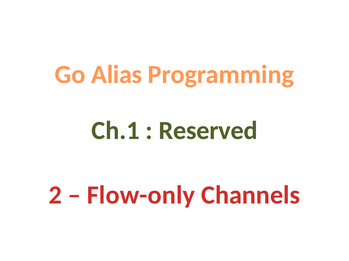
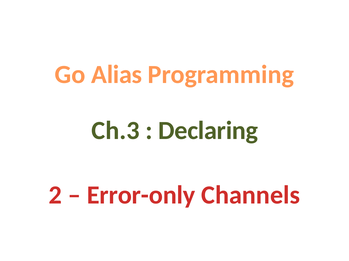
Ch.1: Ch.1 -> Ch.3
Reserved: Reserved -> Declaring
Flow-only: Flow-only -> Error-only
